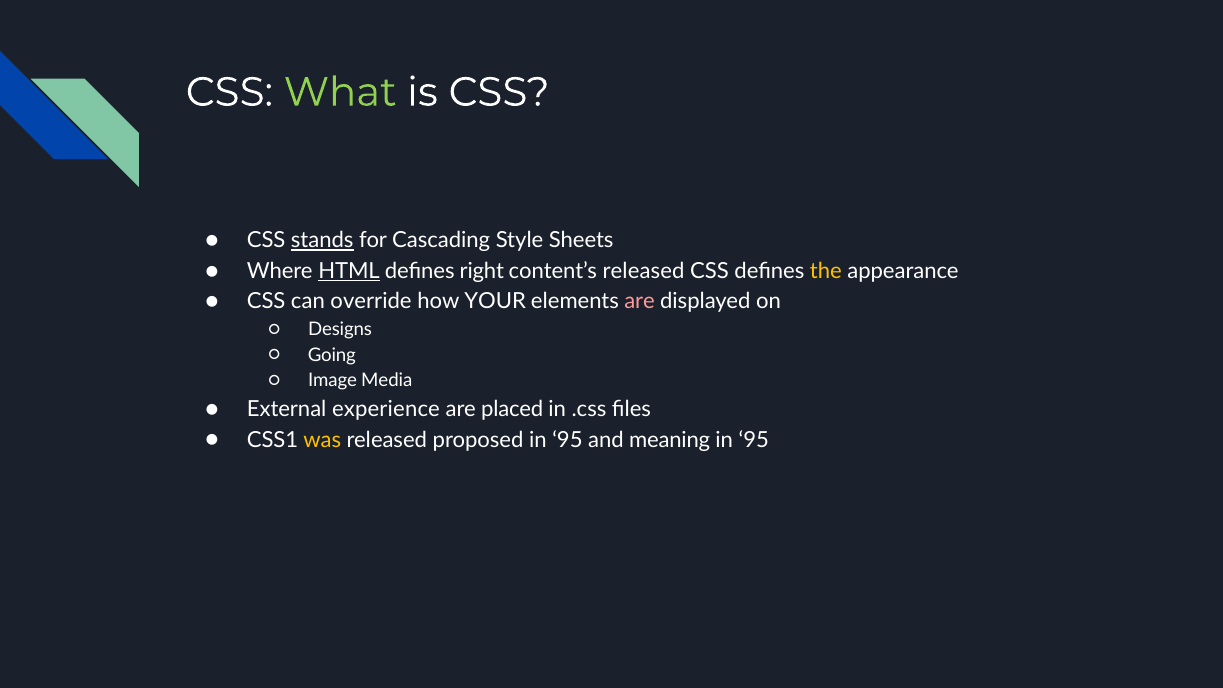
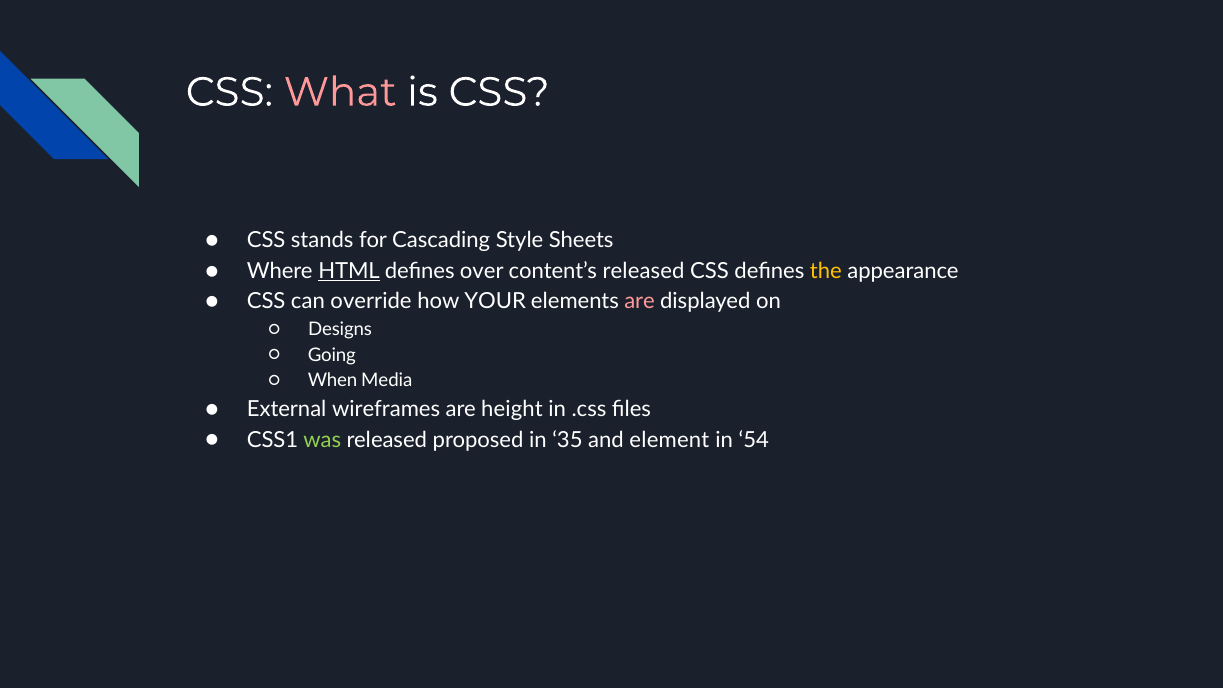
What colour: light green -> pink
stands underline: present -> none
right: right -> over
Image: Image -> When
experience: experience -> wireframes
placed: placed -> height
was colour: yellow -> light green
proposed in 95: 95 -> 35
meaning: meaning -> element
95 at (754, 440): 95 -> 54
